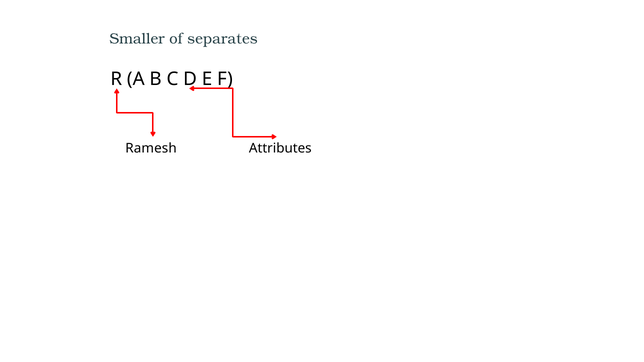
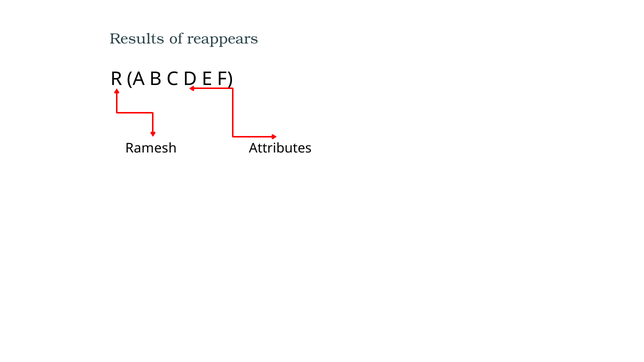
Smaller: Smaller -> Results
separates: separates -> reappears
